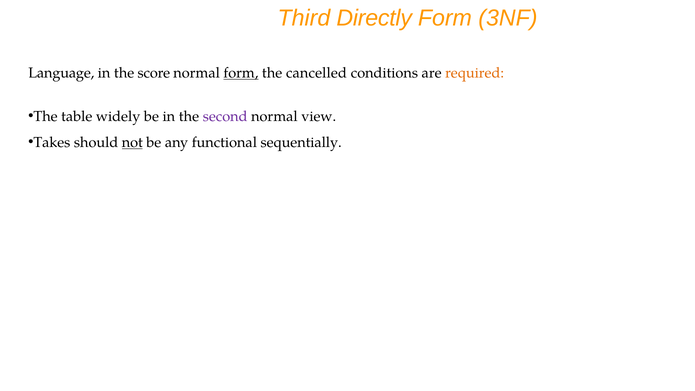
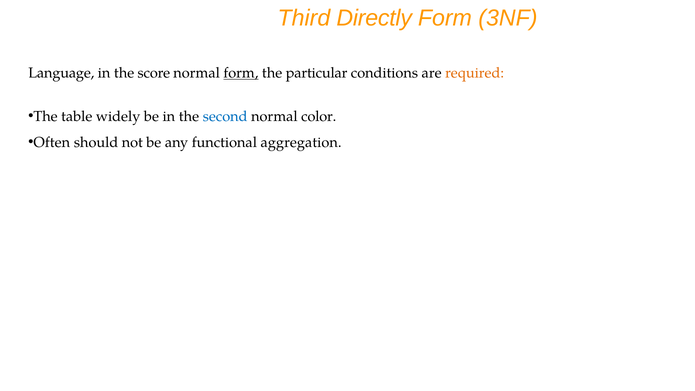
cancelled: cancelled -> particular
second colour: purple -> blue
view: view -> color
Takes: Takes -> Often
not underline: present -> none
sequentially: sequentially -> aggregation
